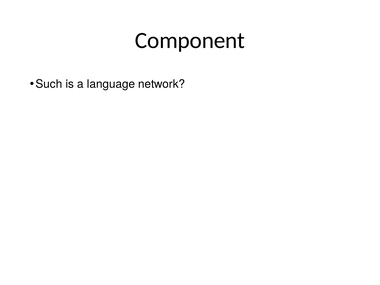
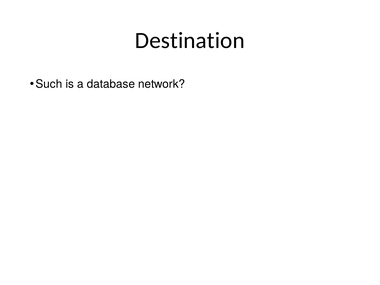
Component: Component -> Destination
language: language -> database
